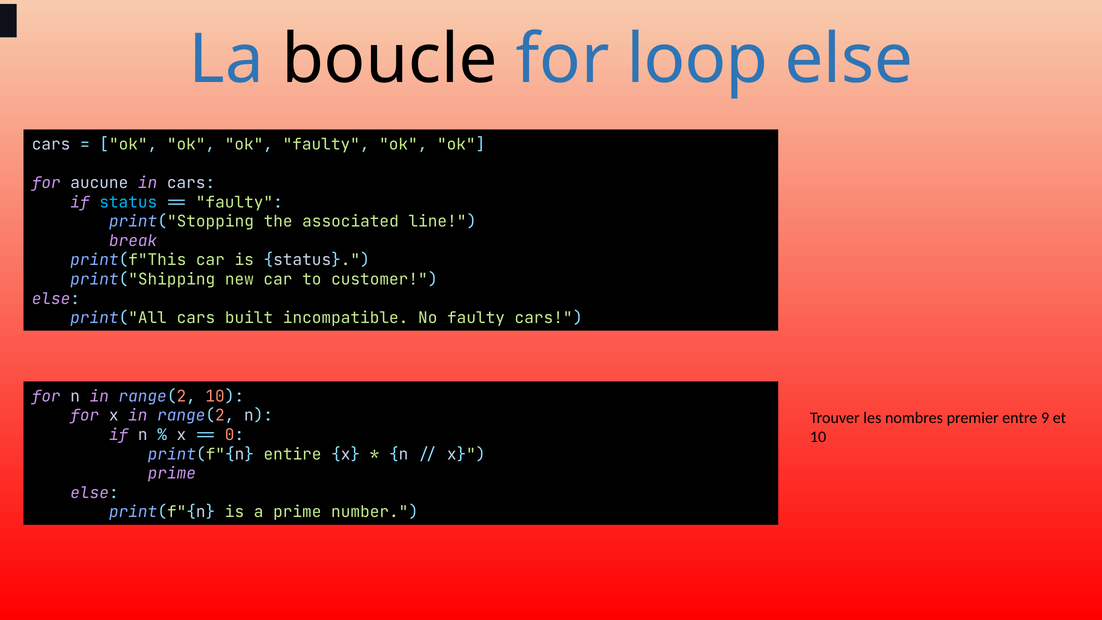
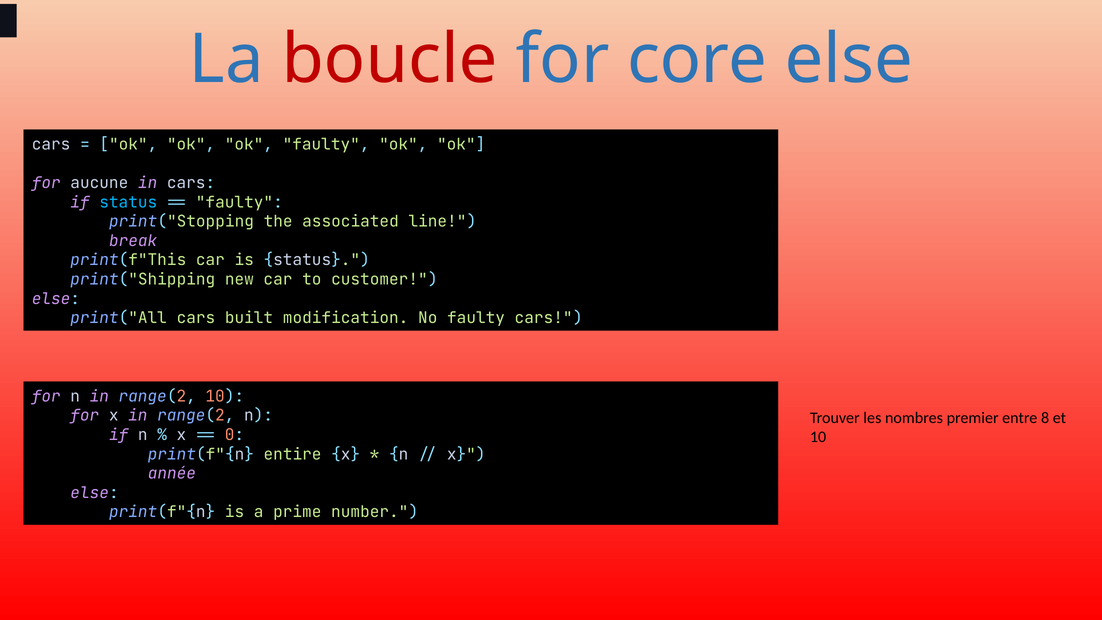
boucle colour: black -> red
loop: loop -> core
incompatible: incompatible -> modification
9: 9 -> 8
prime at (172, 473): prime -> année
